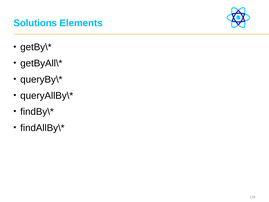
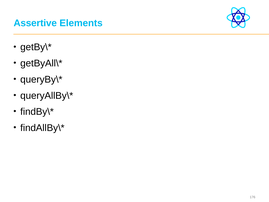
Solutions: Solutions -> Assertive
